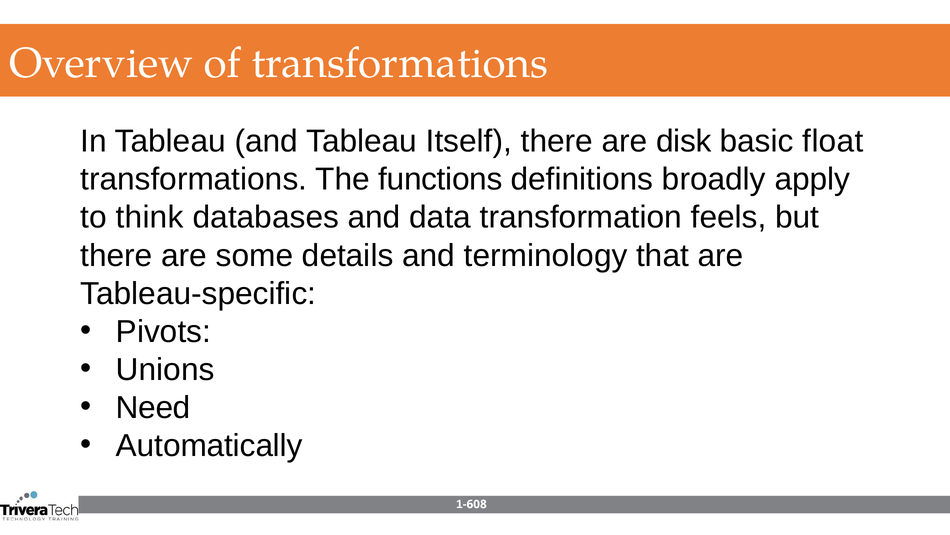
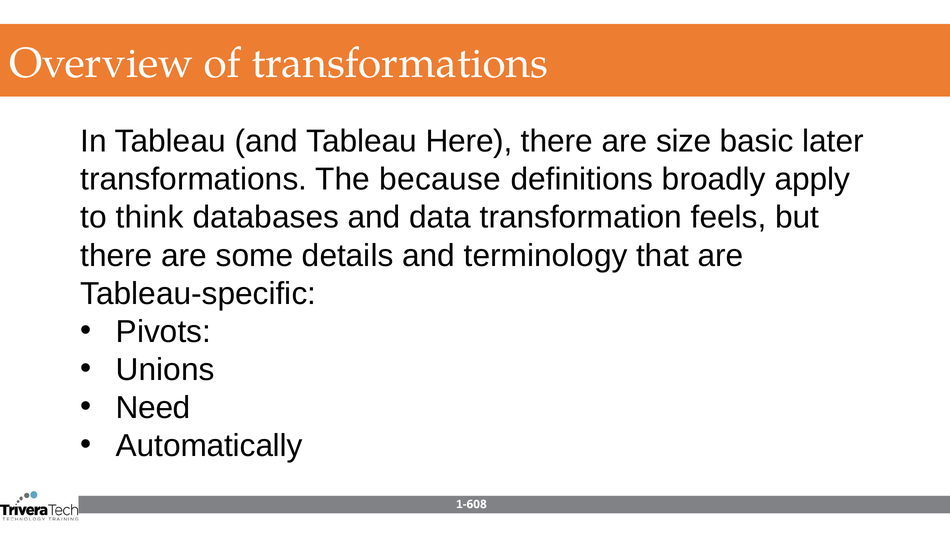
Itself: Itself -> Here
disk: disk -> size
float: float -> later
functions: functions -> because
